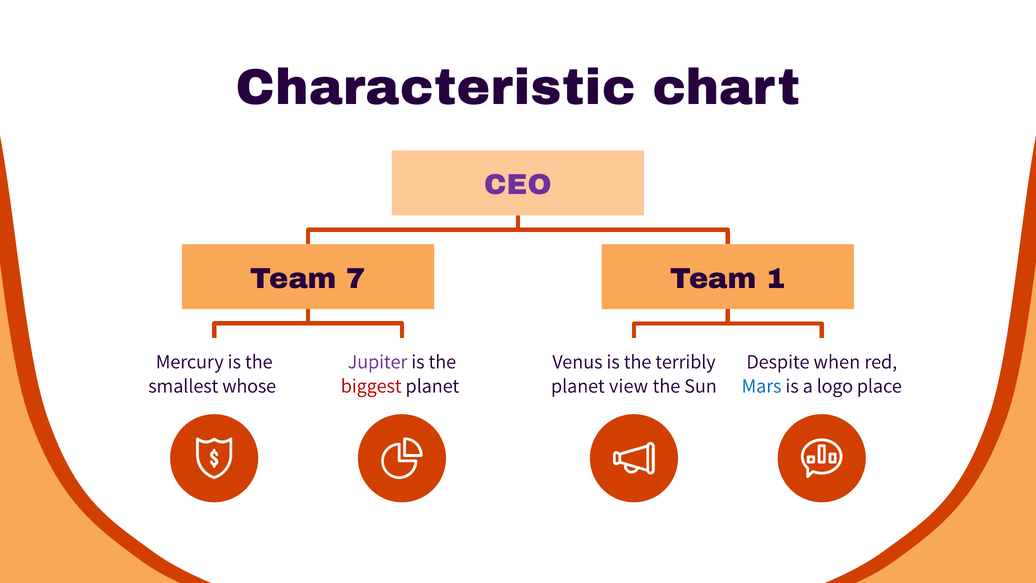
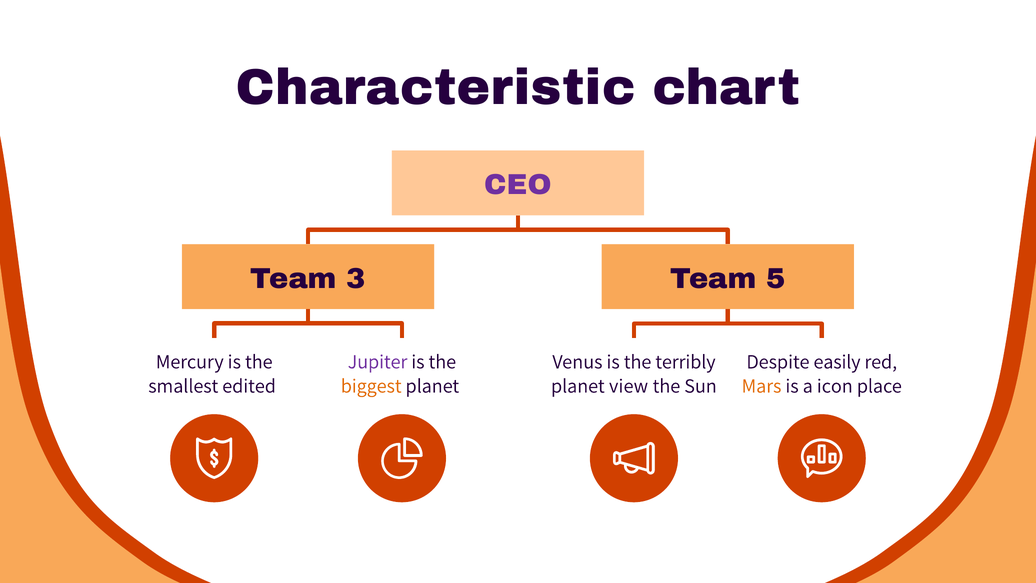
7: 7 -> 3
1: 1 -> 5
when: when -> easily
whose: whose -> edited
biggest colour: red -> orange
Mars colour: blue -> orange
logo: logo -> icon
